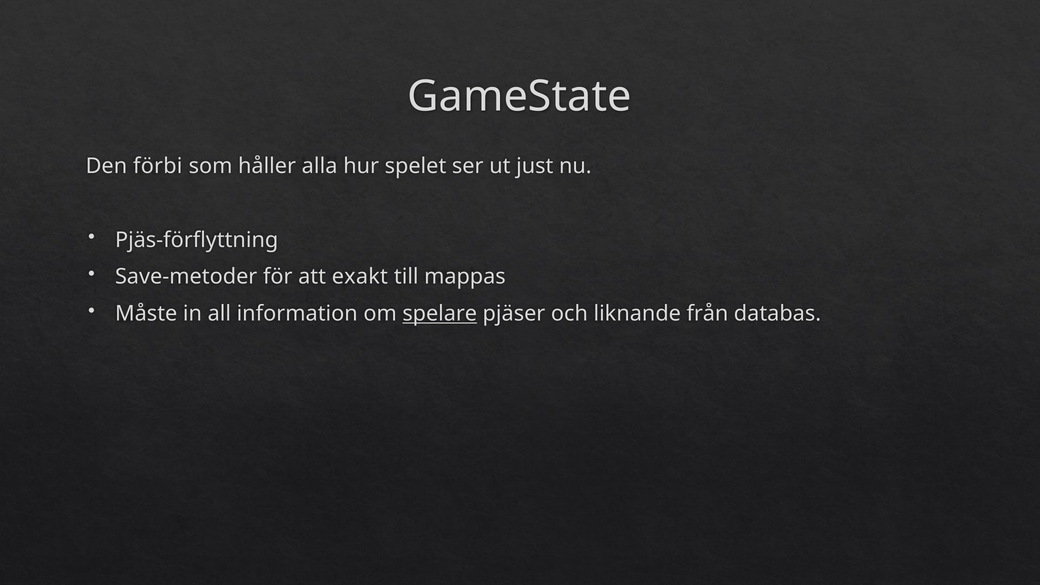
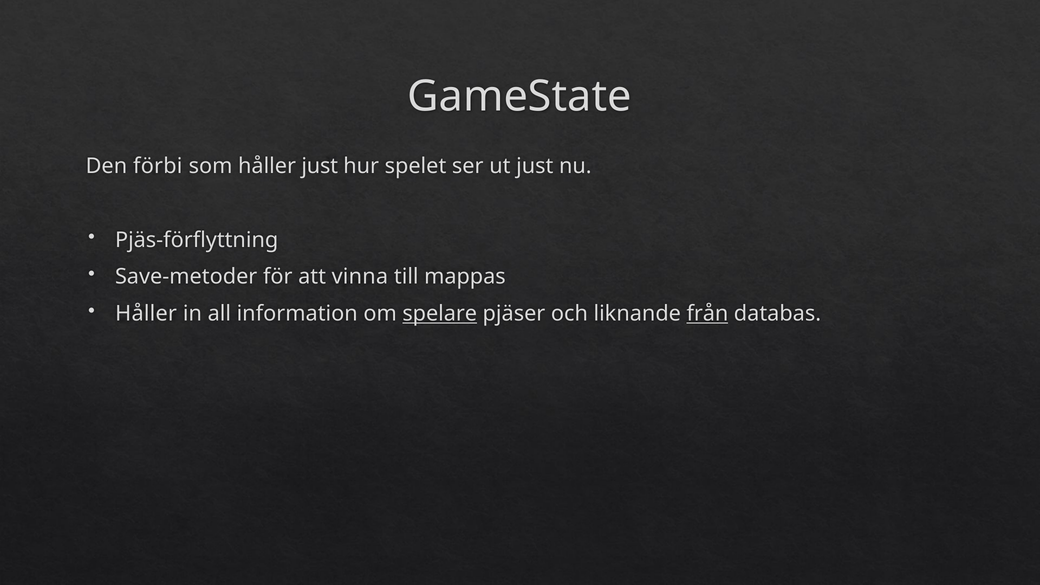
håller alla: alla -> just
exakt: exakt -> vinna
Måste at (146, 314): Måste -> Håller
från underline: none -> present
